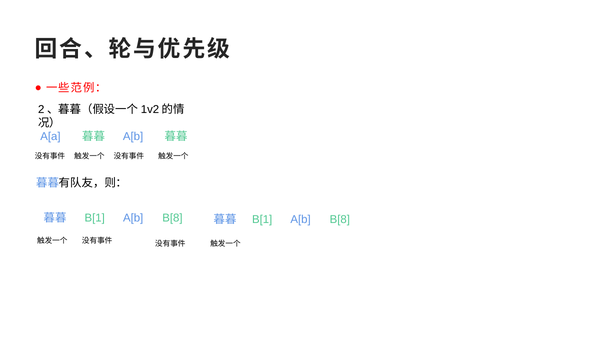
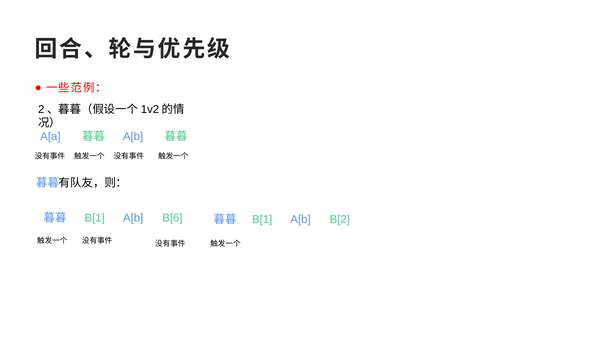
B[8 at (172, 218): B[8 -> B[6
B[8 at (340, 220): B[8 -> B[2
